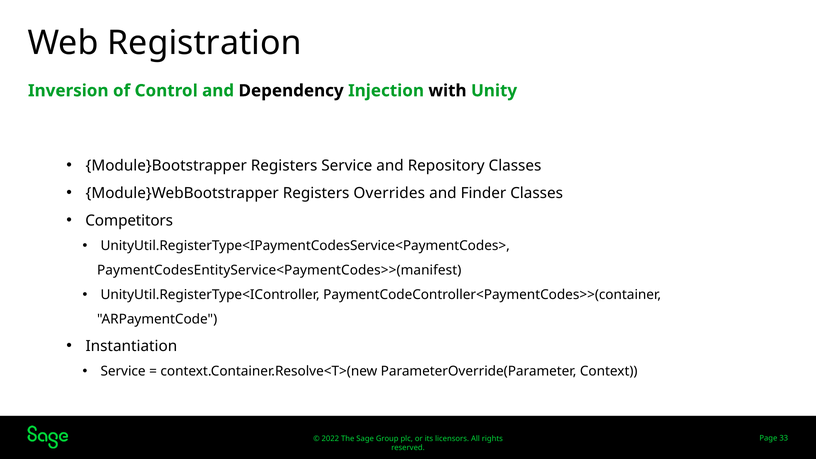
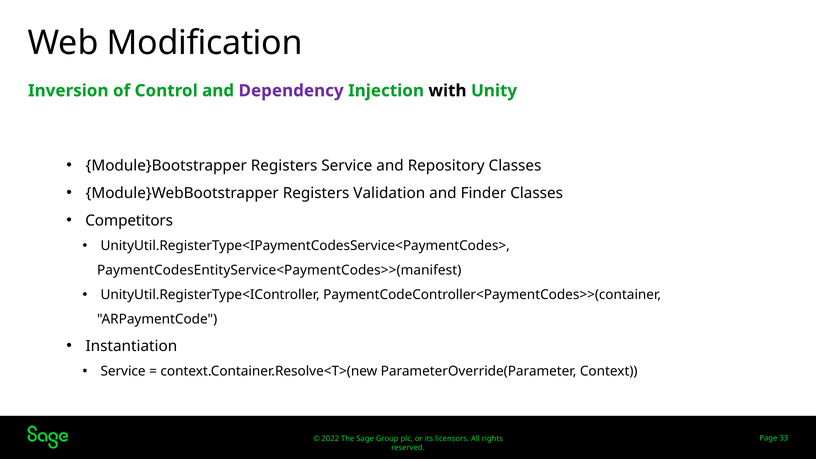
Registration: Registration -> Modification
Dependency colour: black -> purple
Overrides: Overrides -> Validation
